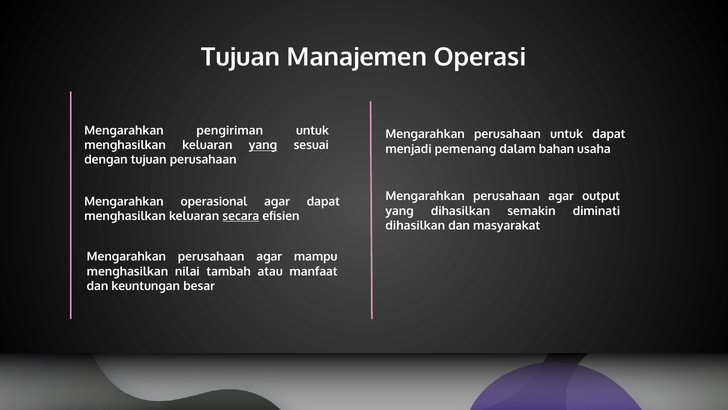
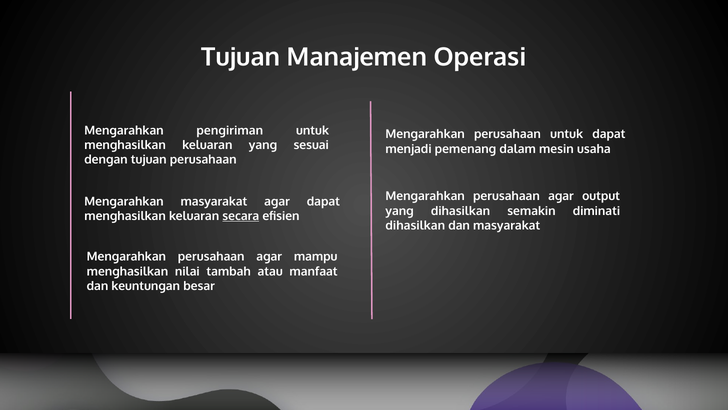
yang at (263, 145) underline: present -> none
bahan: bahan -> mesin
Mengarahkan operasional: operasional -> masyarakat
